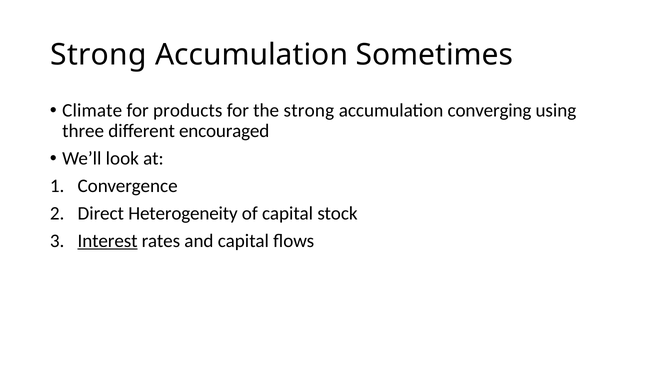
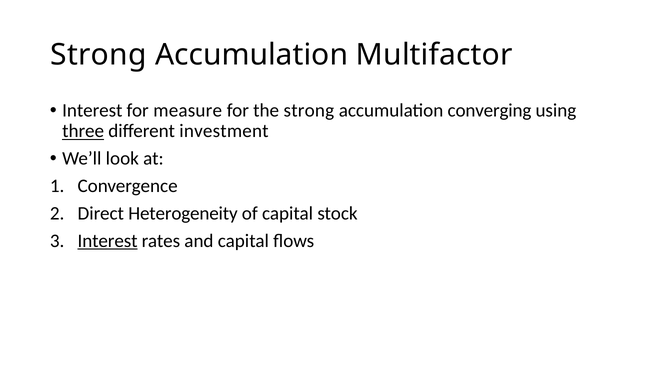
Sometimes: Sometimes -> Multifactor
Climate at (92, 111): Climate -> Interest
products: products -> measure
three underline: none -> present
encouraged: encouraged -> investment
